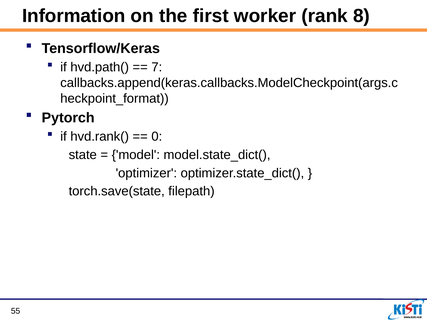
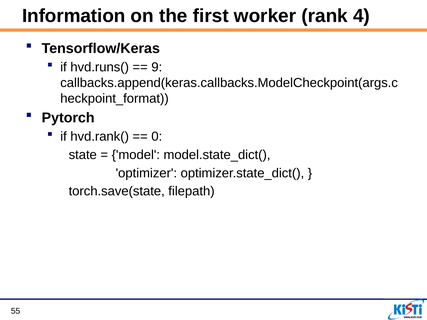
8: 8 -> 4
hvd.path(: hvd.path( -> hvd.runs(
7: 7 -> 9
